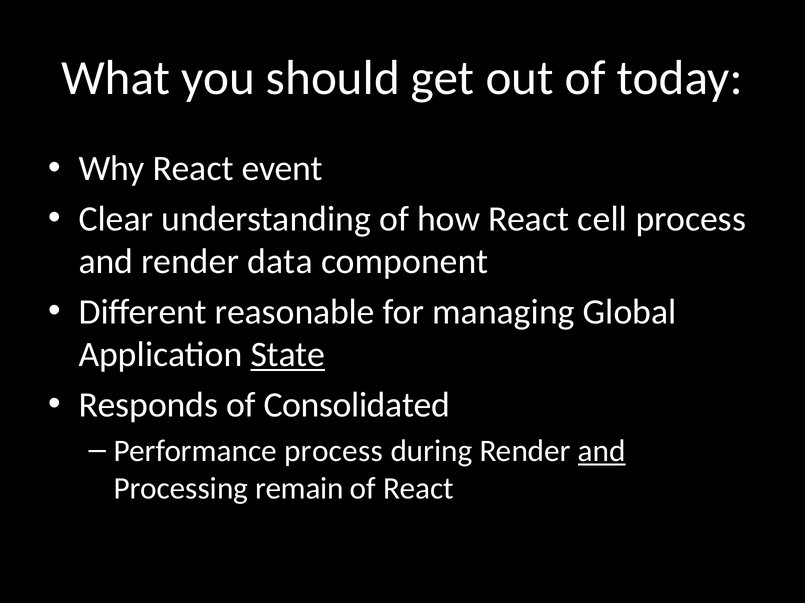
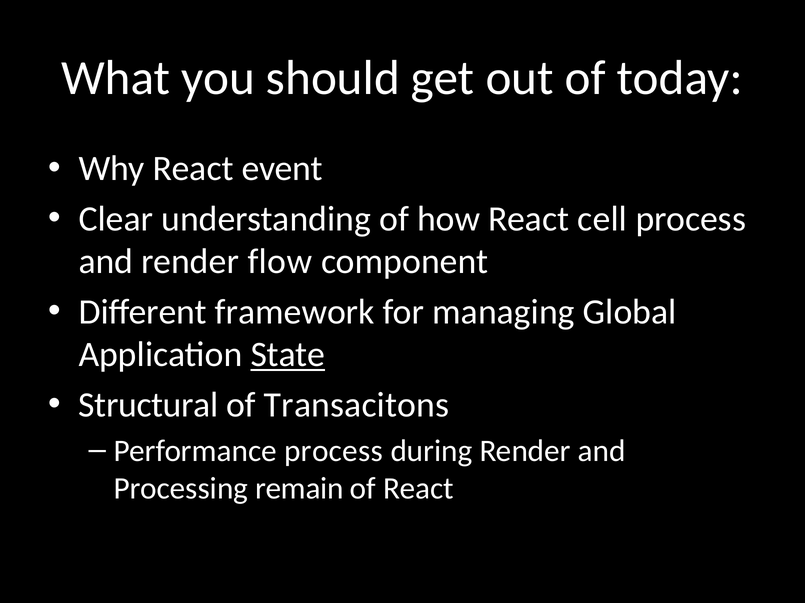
data: data -> flow
reasonable: reasonable -> framework
Responds: Responds -> Structural
Consolidated: Consolidated -> Transacitons
and at (602, 451) underline: present -> none
